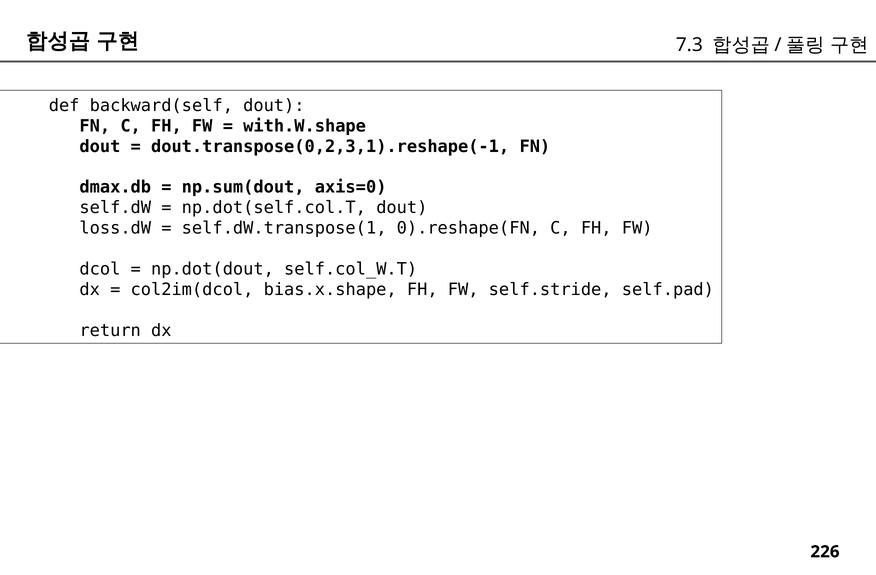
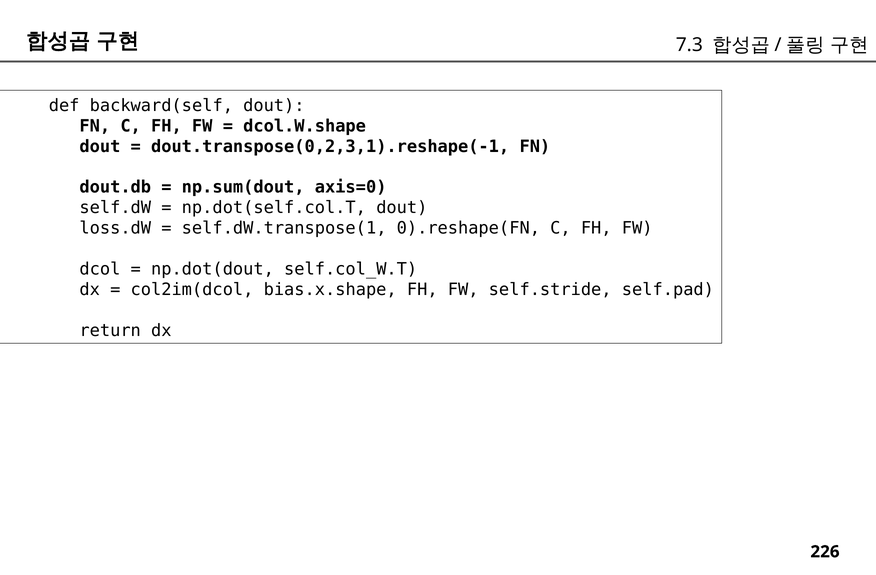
with.W.shape: with.W.shape -> dcol.W.shape
dmax.db: dmax.db -> dout.db
